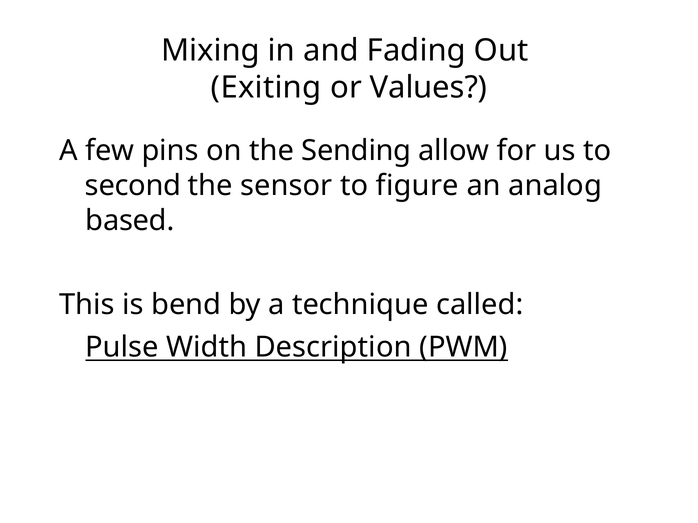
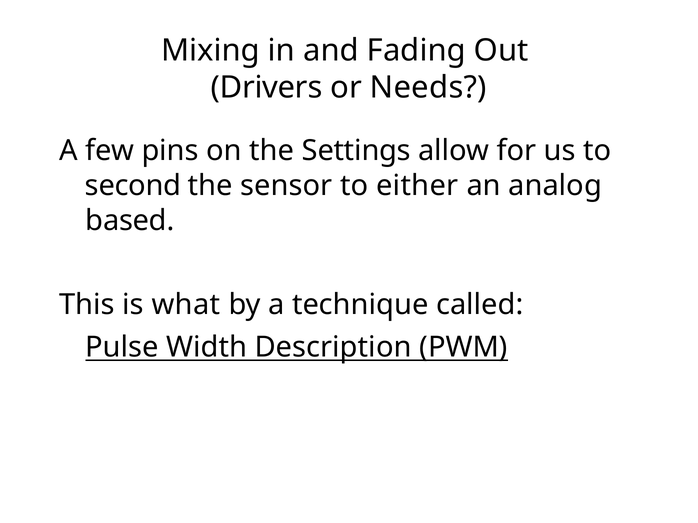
Exiting: Exiting -> Drivers
Values: Values -> Needs
Sending: Sending -> Settings
figure: figure -> either
bend: bend -> what
